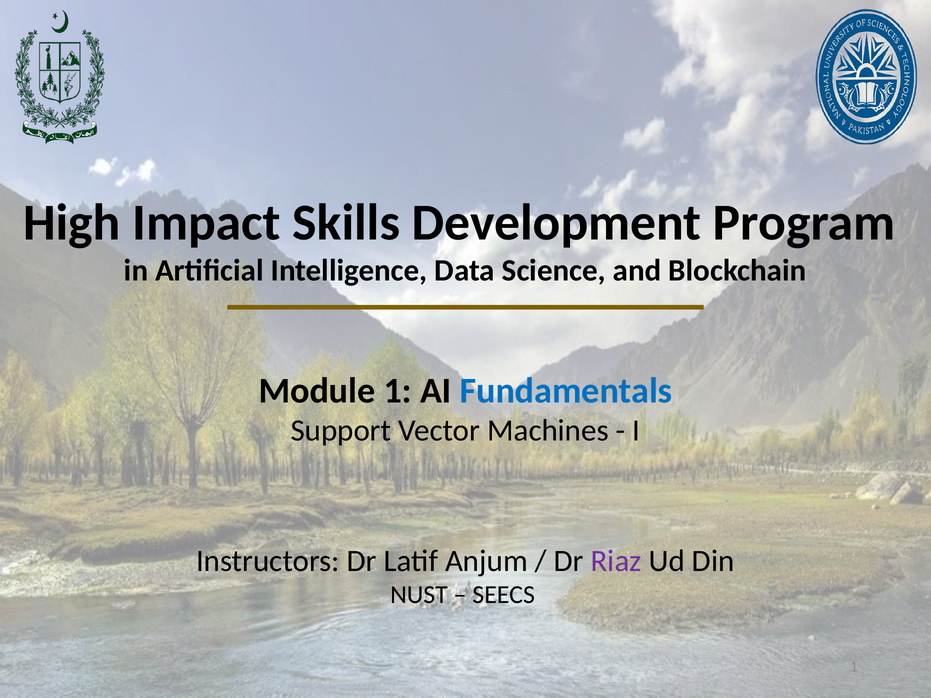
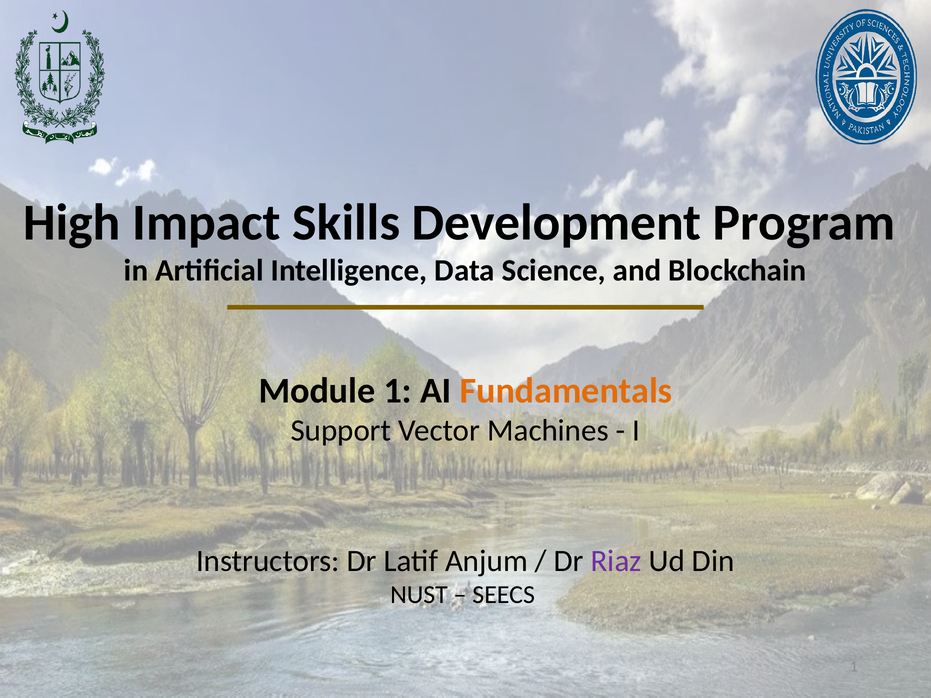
Fundamentals colour: blue -> orange
